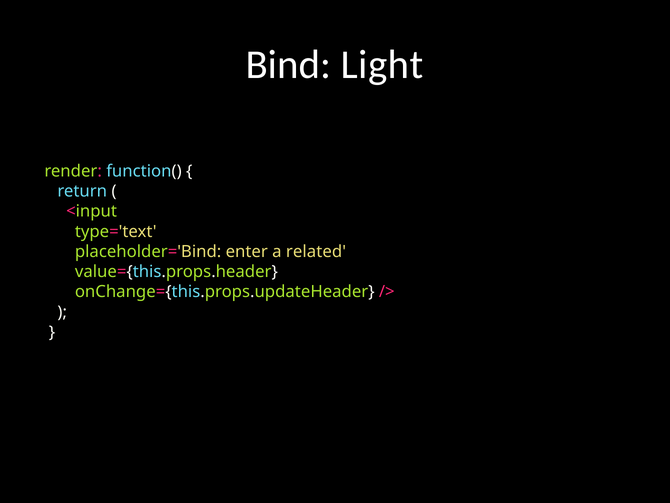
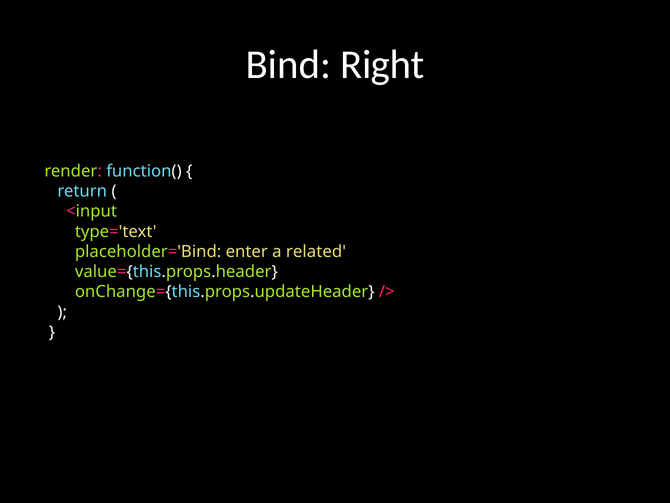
Light: Light -> Right
